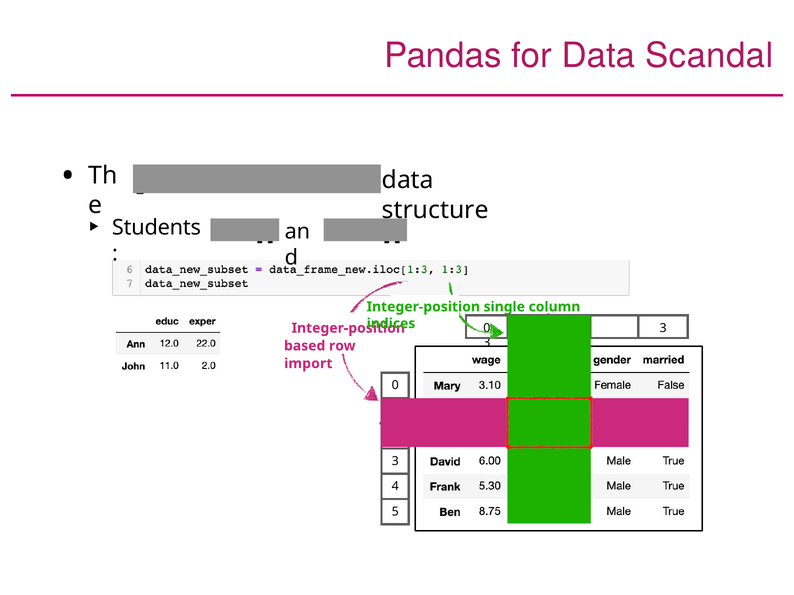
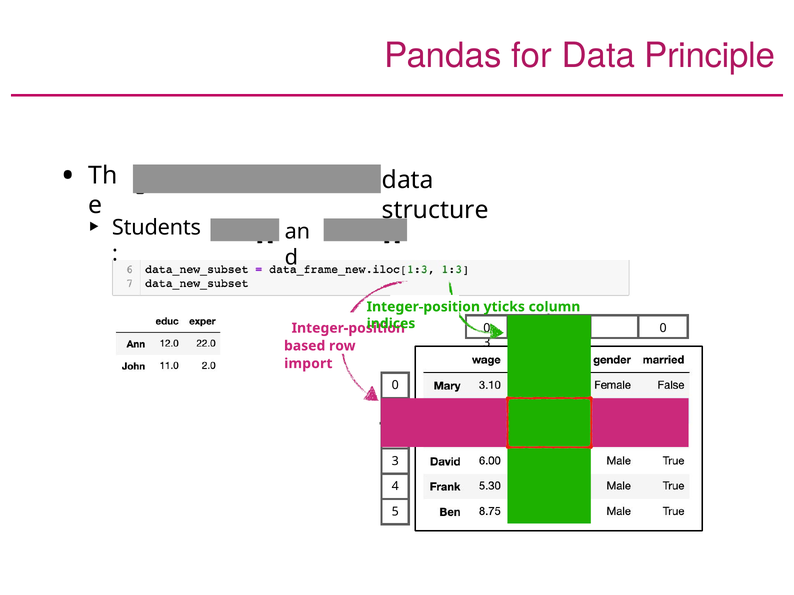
Scandal: Scandal -> Principle
single: single -> yticks
3 at (663, 328): 3 -> 0
